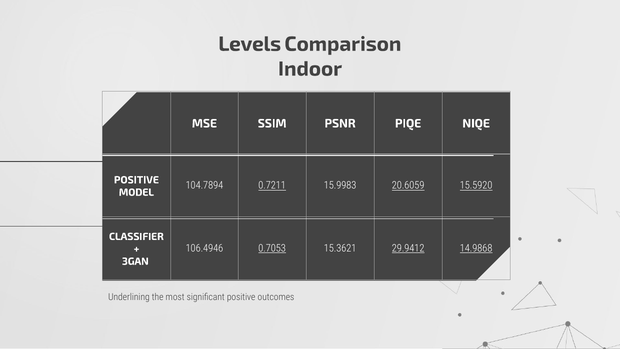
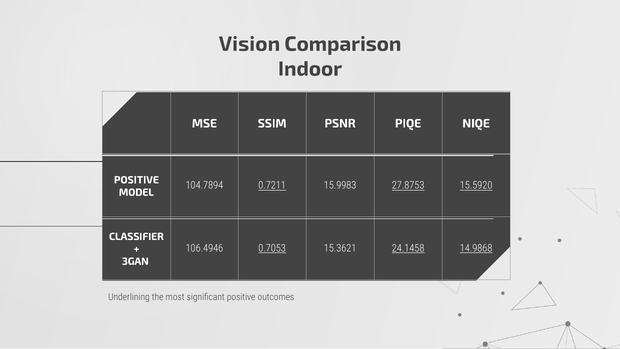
Levels: Levels -> Vision
20.6059: 20.6059 -> 27.8753
29.9412: 29.9412 -> 24.1458
